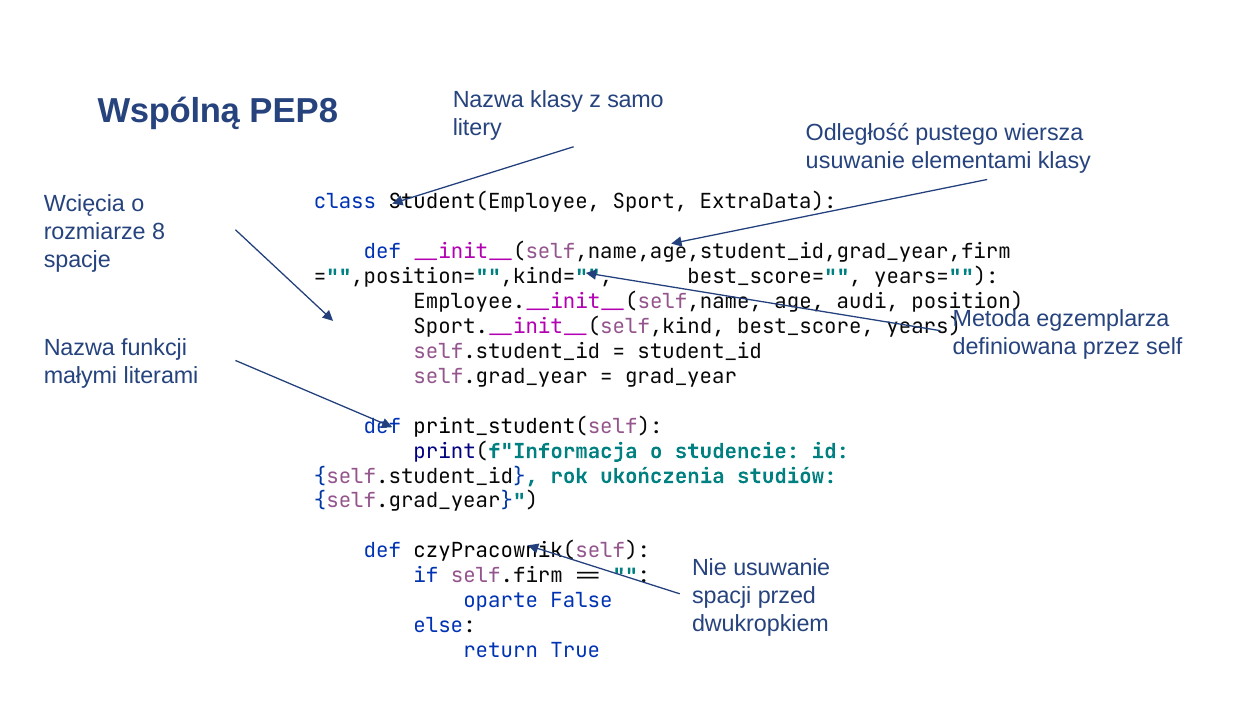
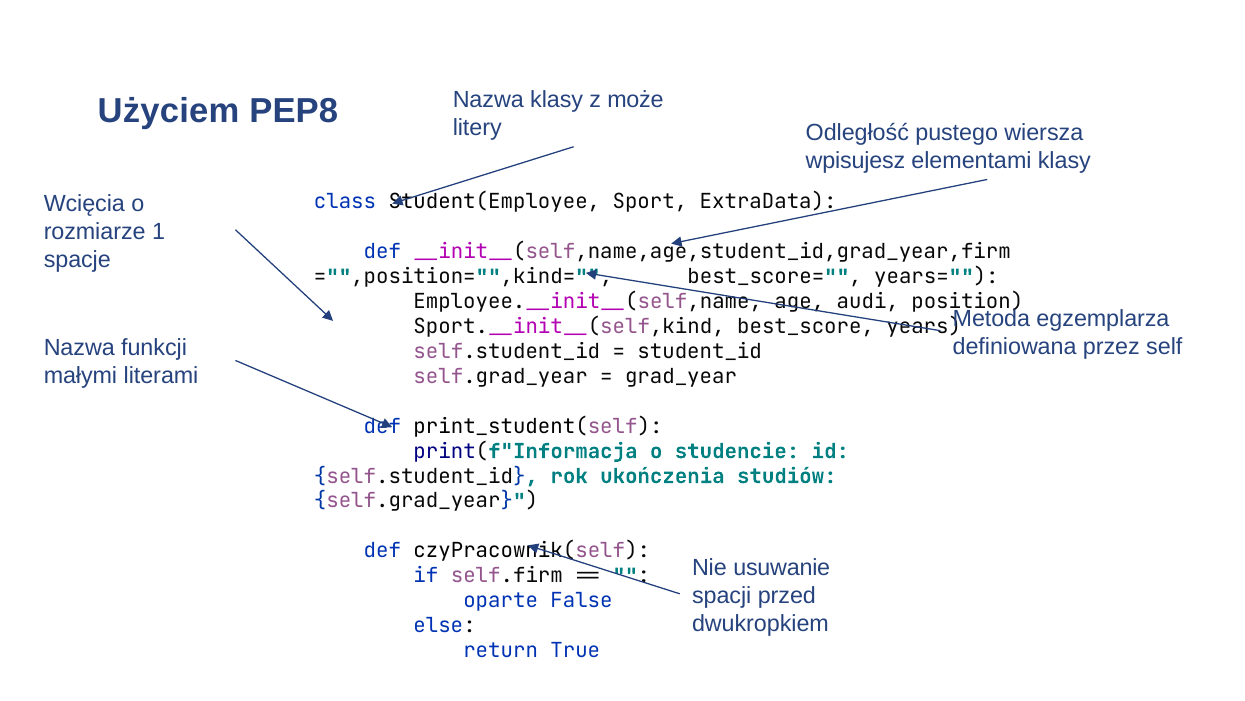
samo: samo -> może
Wspólną: Wspólną -> Użyciem
usuwanie at (855, 161): usuwanie -> wpisujesz
8: 8 -> 1
